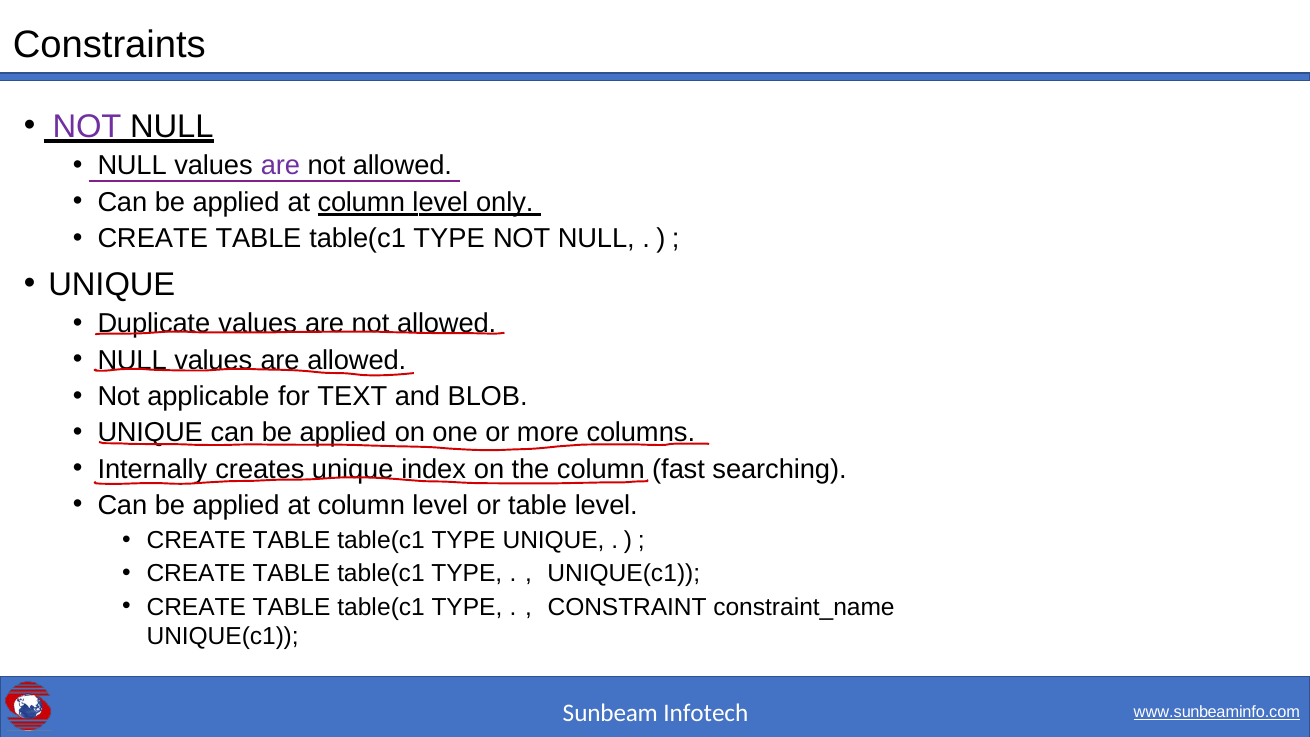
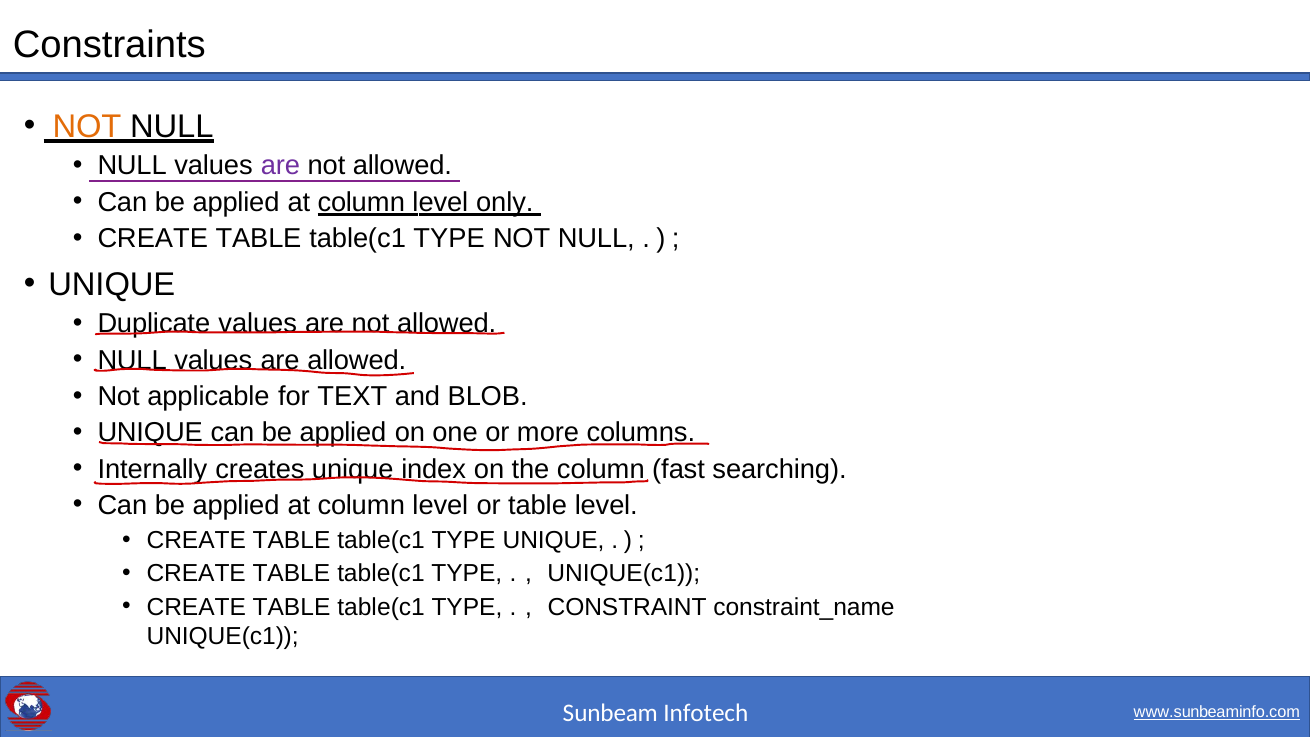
NOT at (87, 126) colour: purple -> orange
